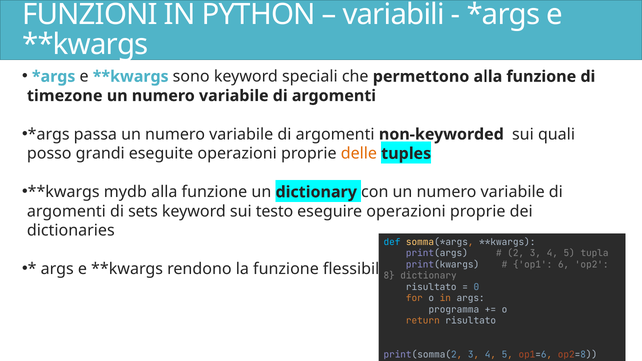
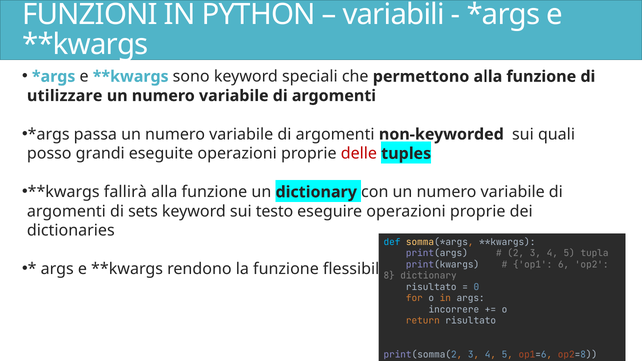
timezone: timezone -> utilizzare
delle colour: orange -> red
mydb: mydb -> fallirà
programma: programma -> incorrere
